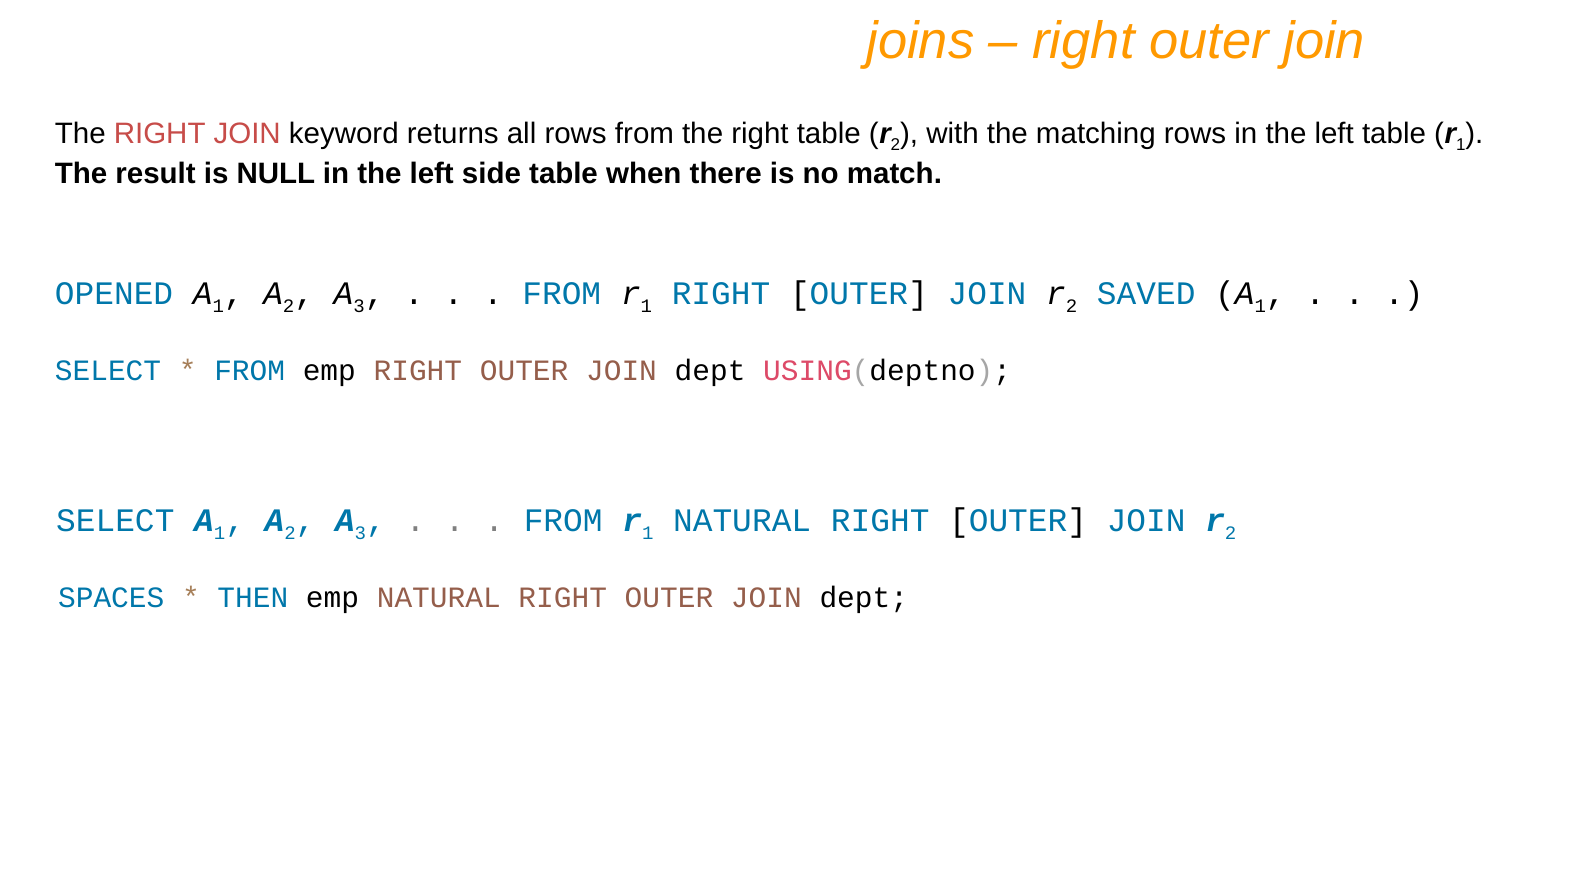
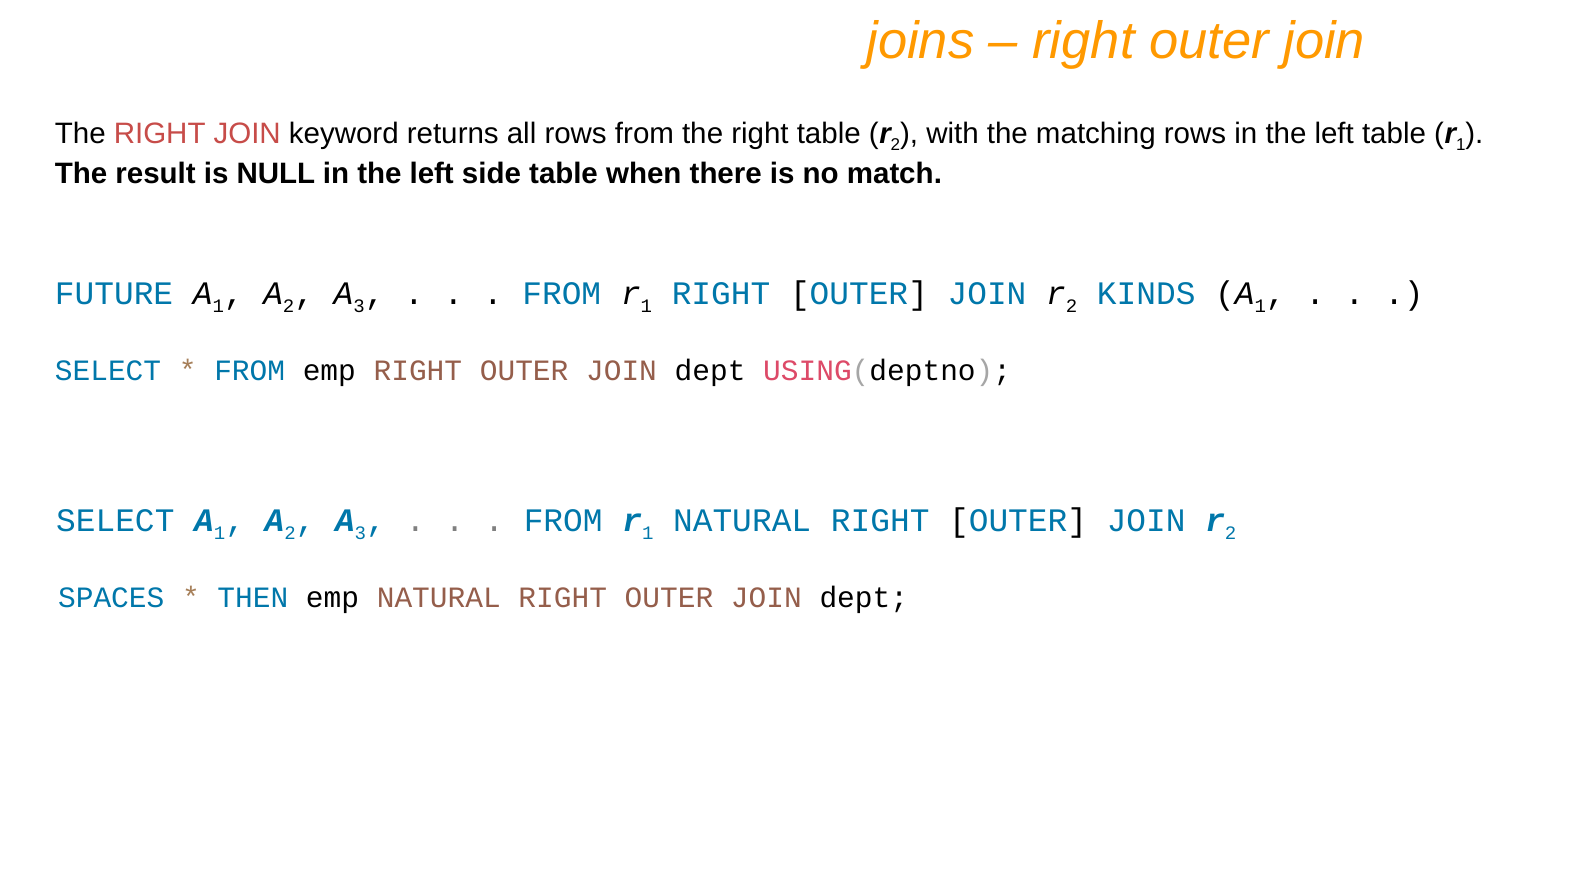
OPENED: OPENED -> FUTURE
SAVED: SAVED -> KINDS
